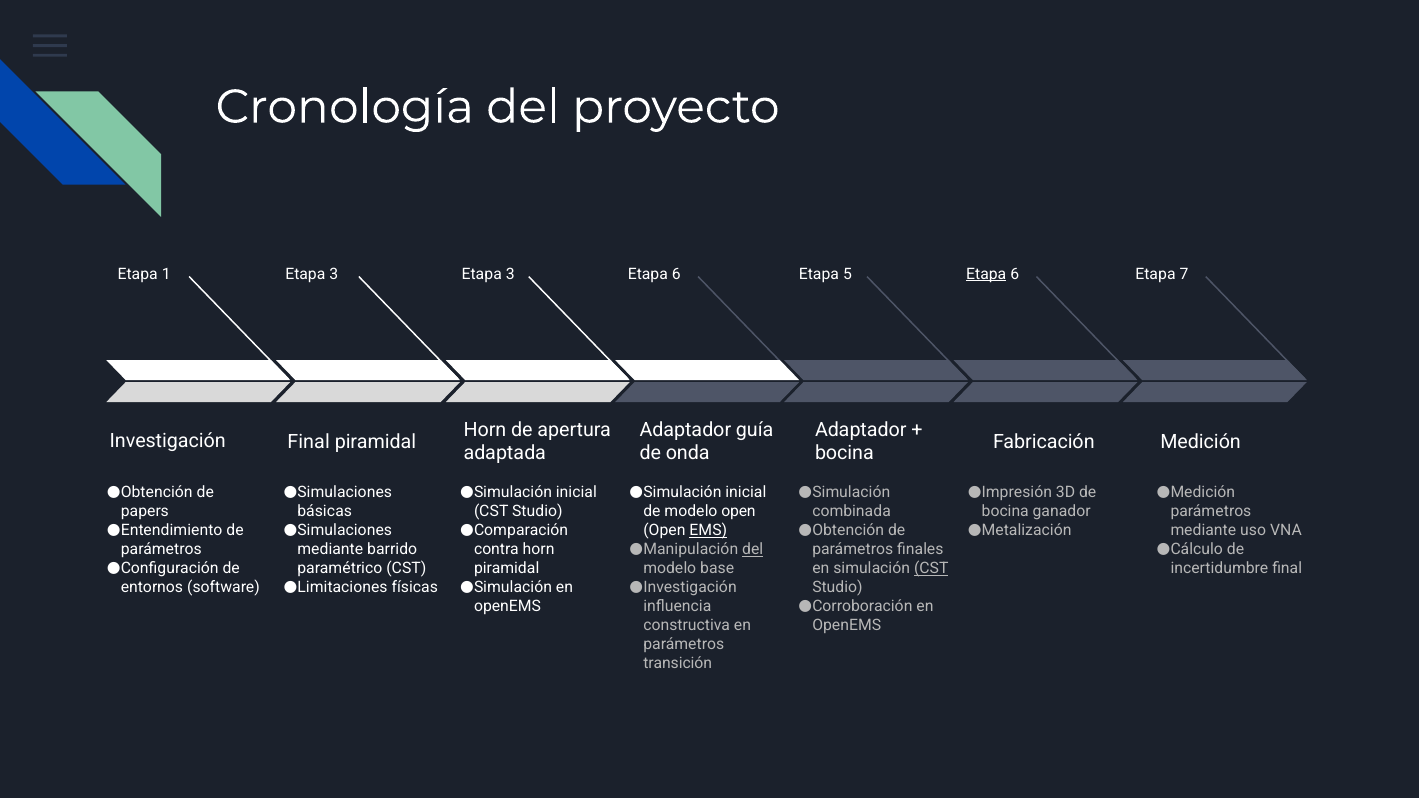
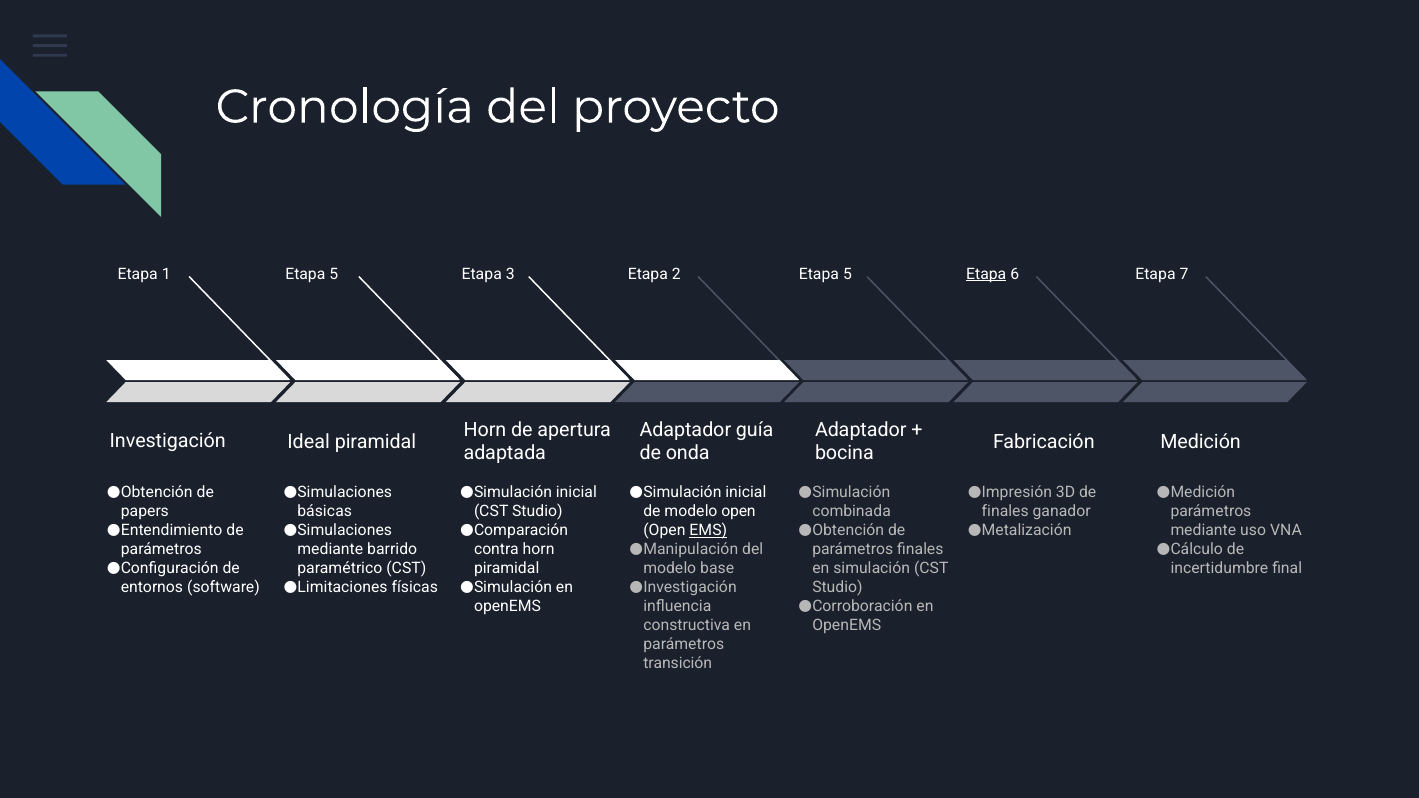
1 Etapa 3: 3 -> 5
3 Etapa 6: 6 -> 2
Investigación Final: Final -> Ideal
bocina at (1005, 512): bocina -> finales
del at (753, 550) underline: present -> none
CST at (931, 569) underline: present -> none
